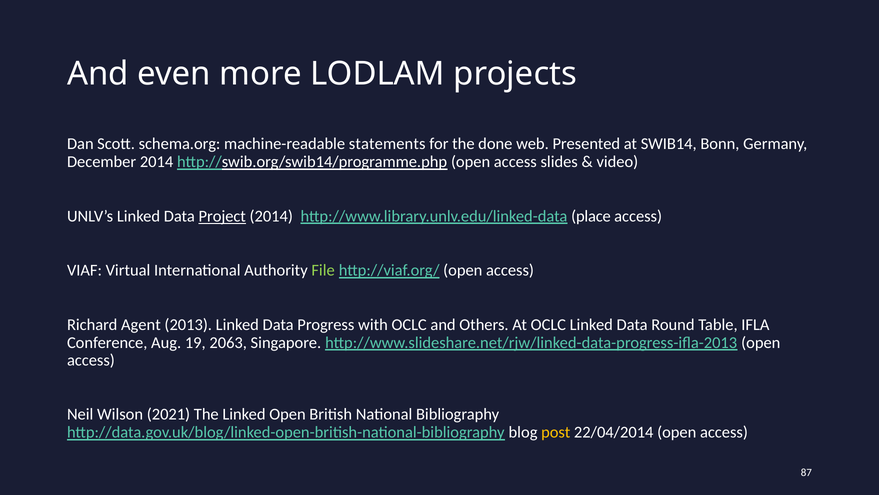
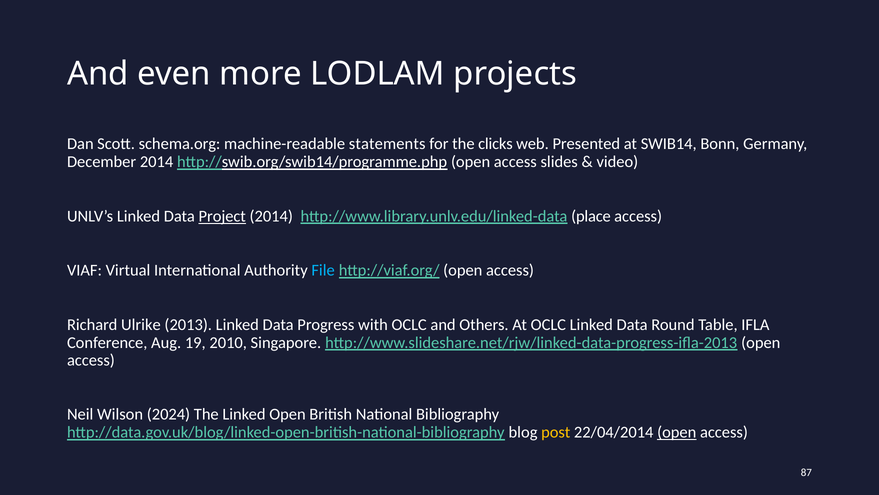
done: done -> clicks
File colour: light green -> light blue
Agent: Agent -> Ulrike
2063: 2063 -> 2010
2021: 2021 -> 2024
open at (677, 432) underline: none -> present
